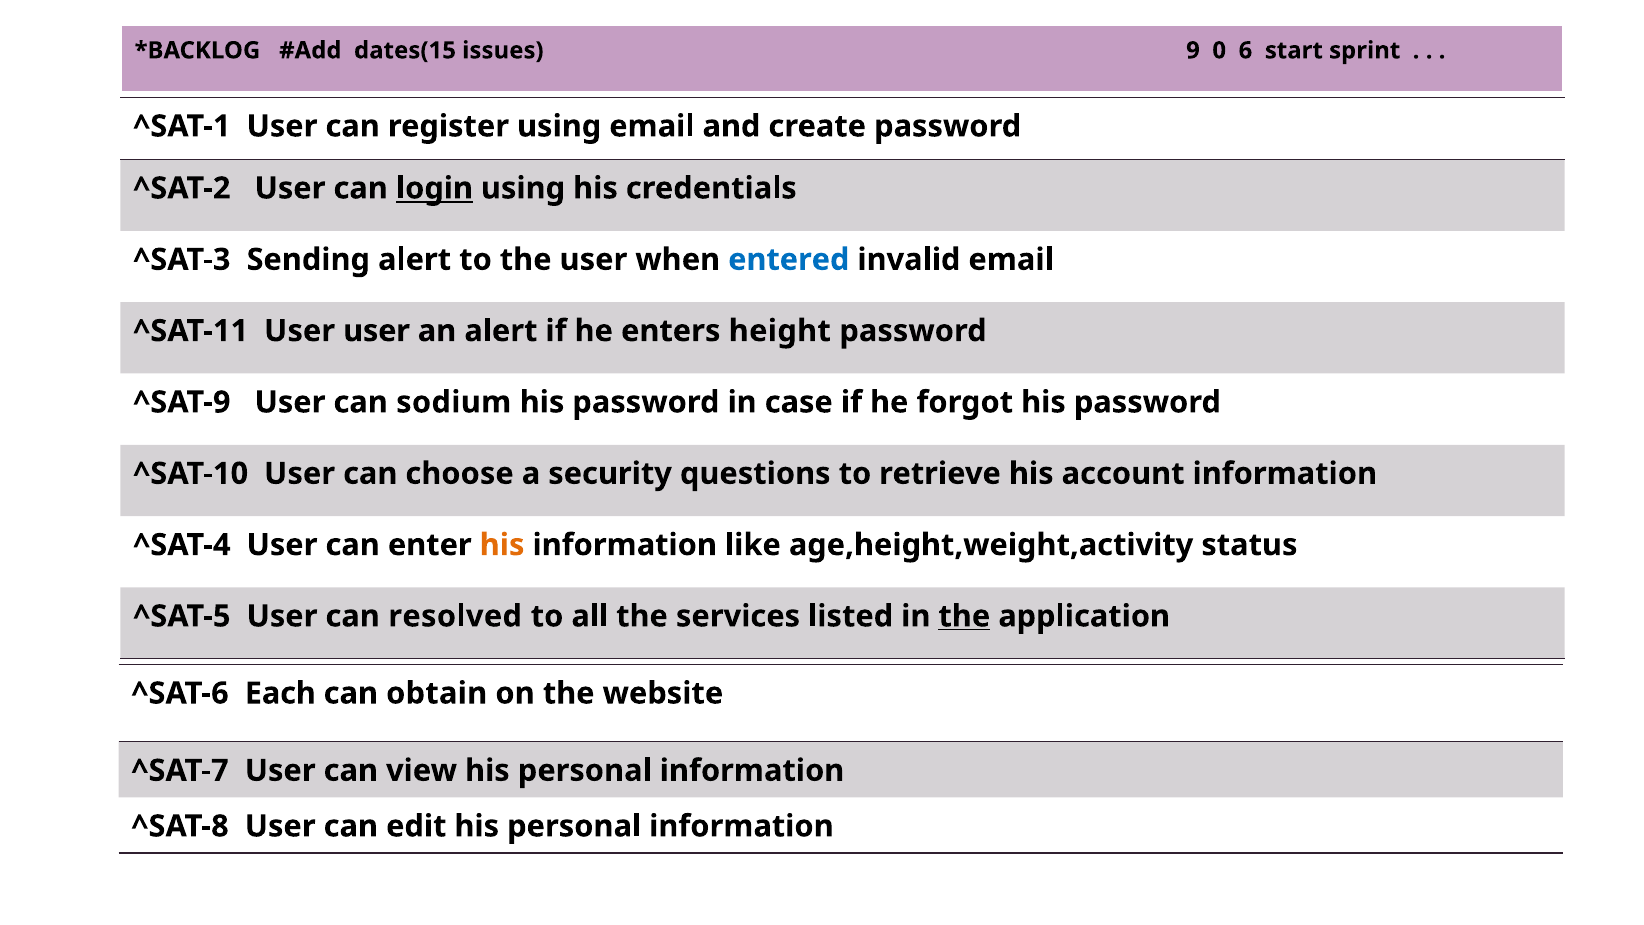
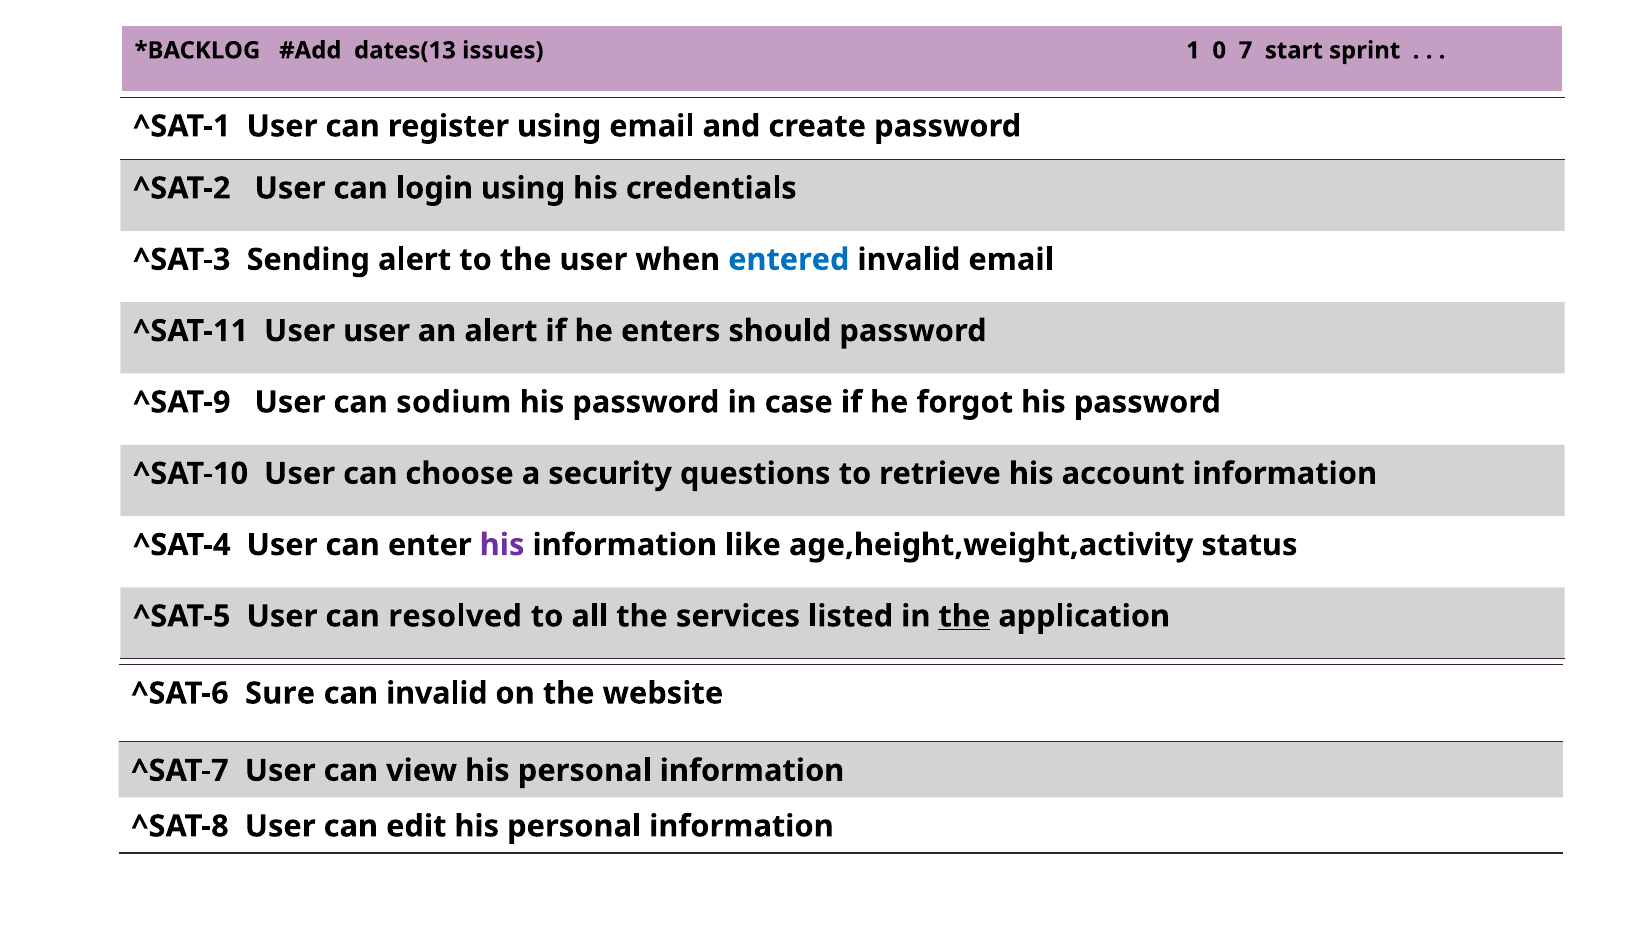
dates(15: dates(15 -> dates(13
9: 9 -> 1
6: 6 -> 7
login underline: present -> none
height: height -> should
his at (502, 545) colour: orange -> purple
Each: Each -> Sure
can obtain: obtain -> invalid
